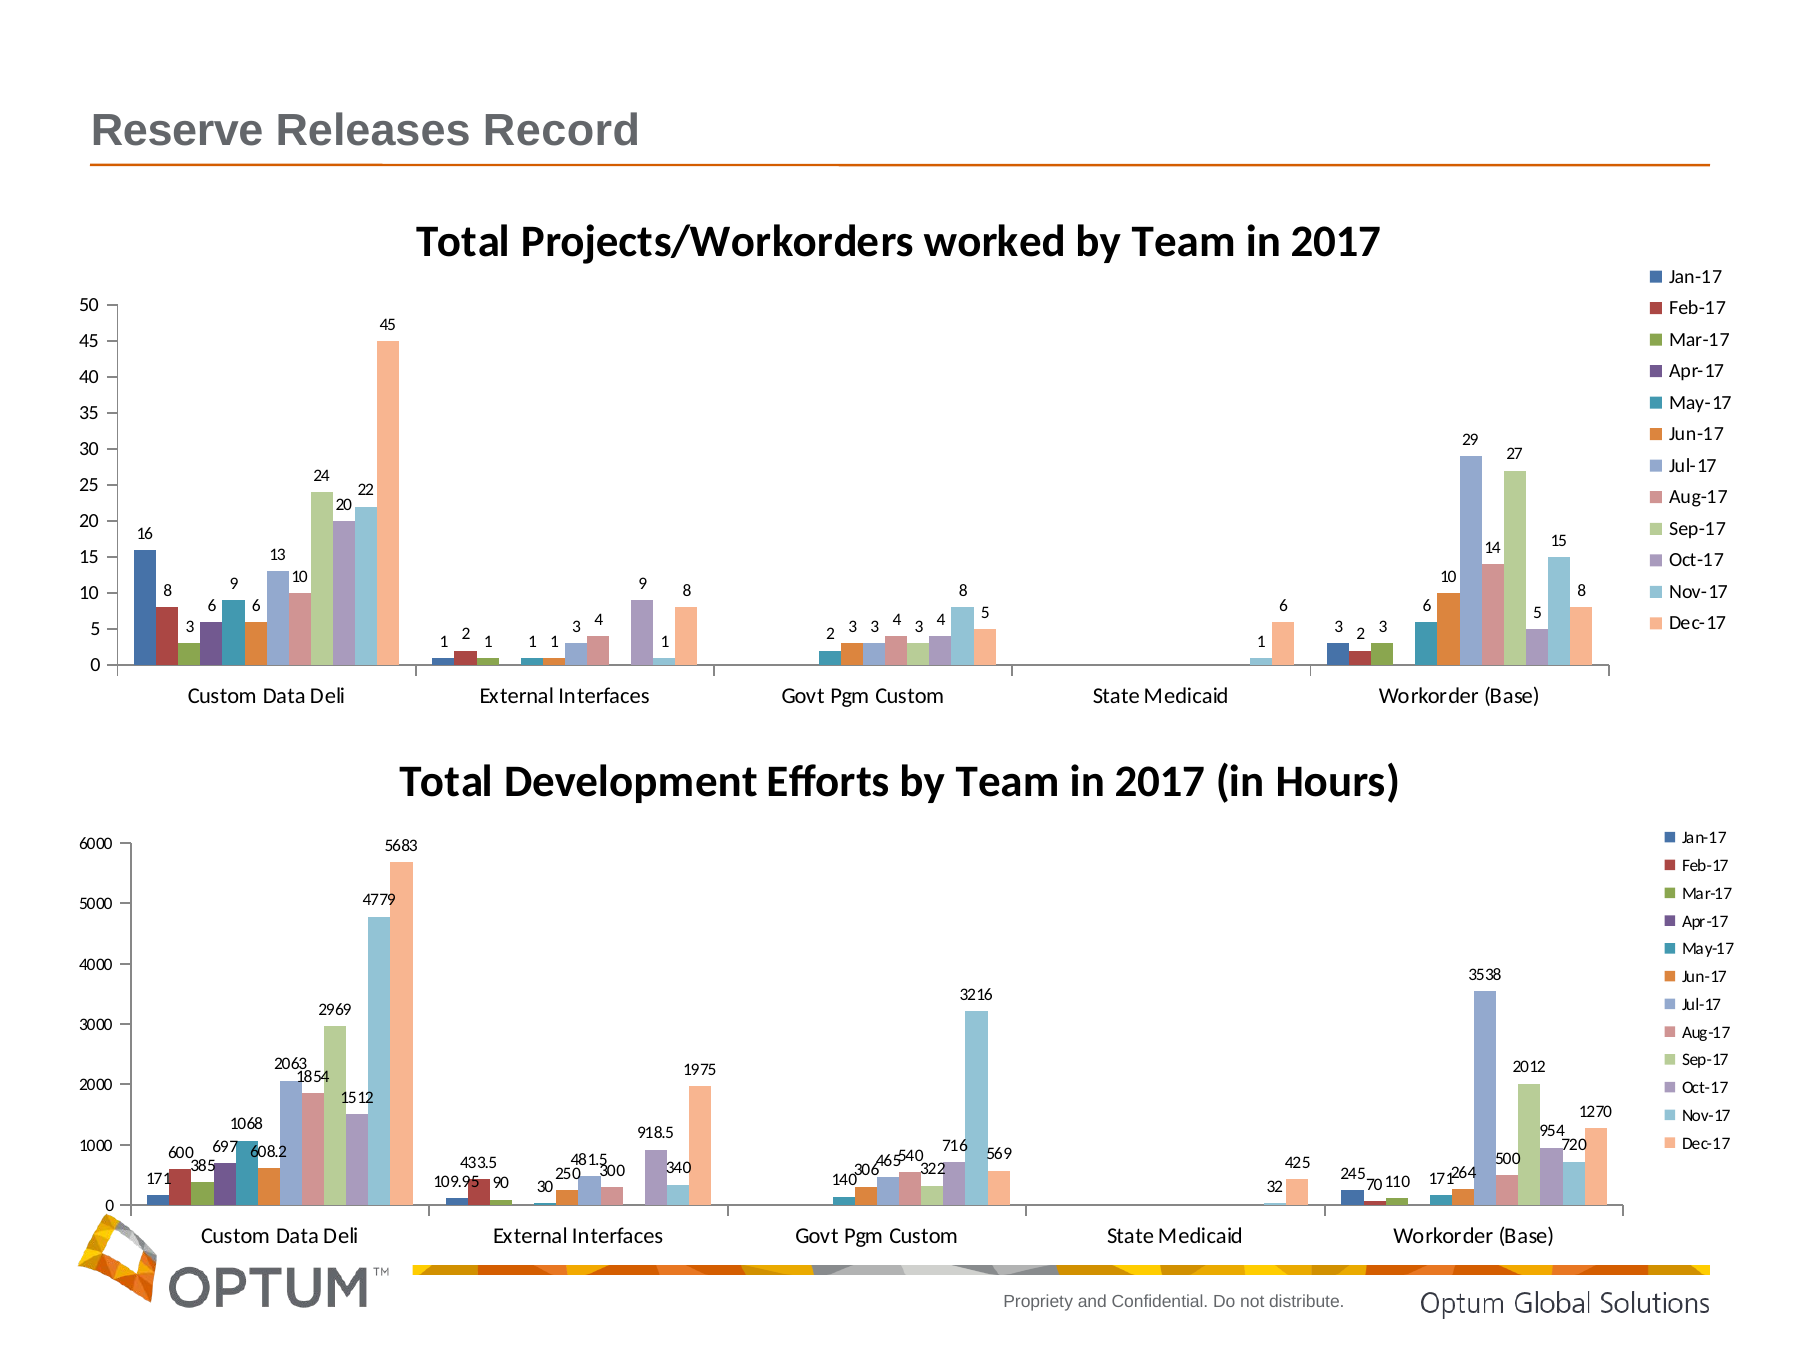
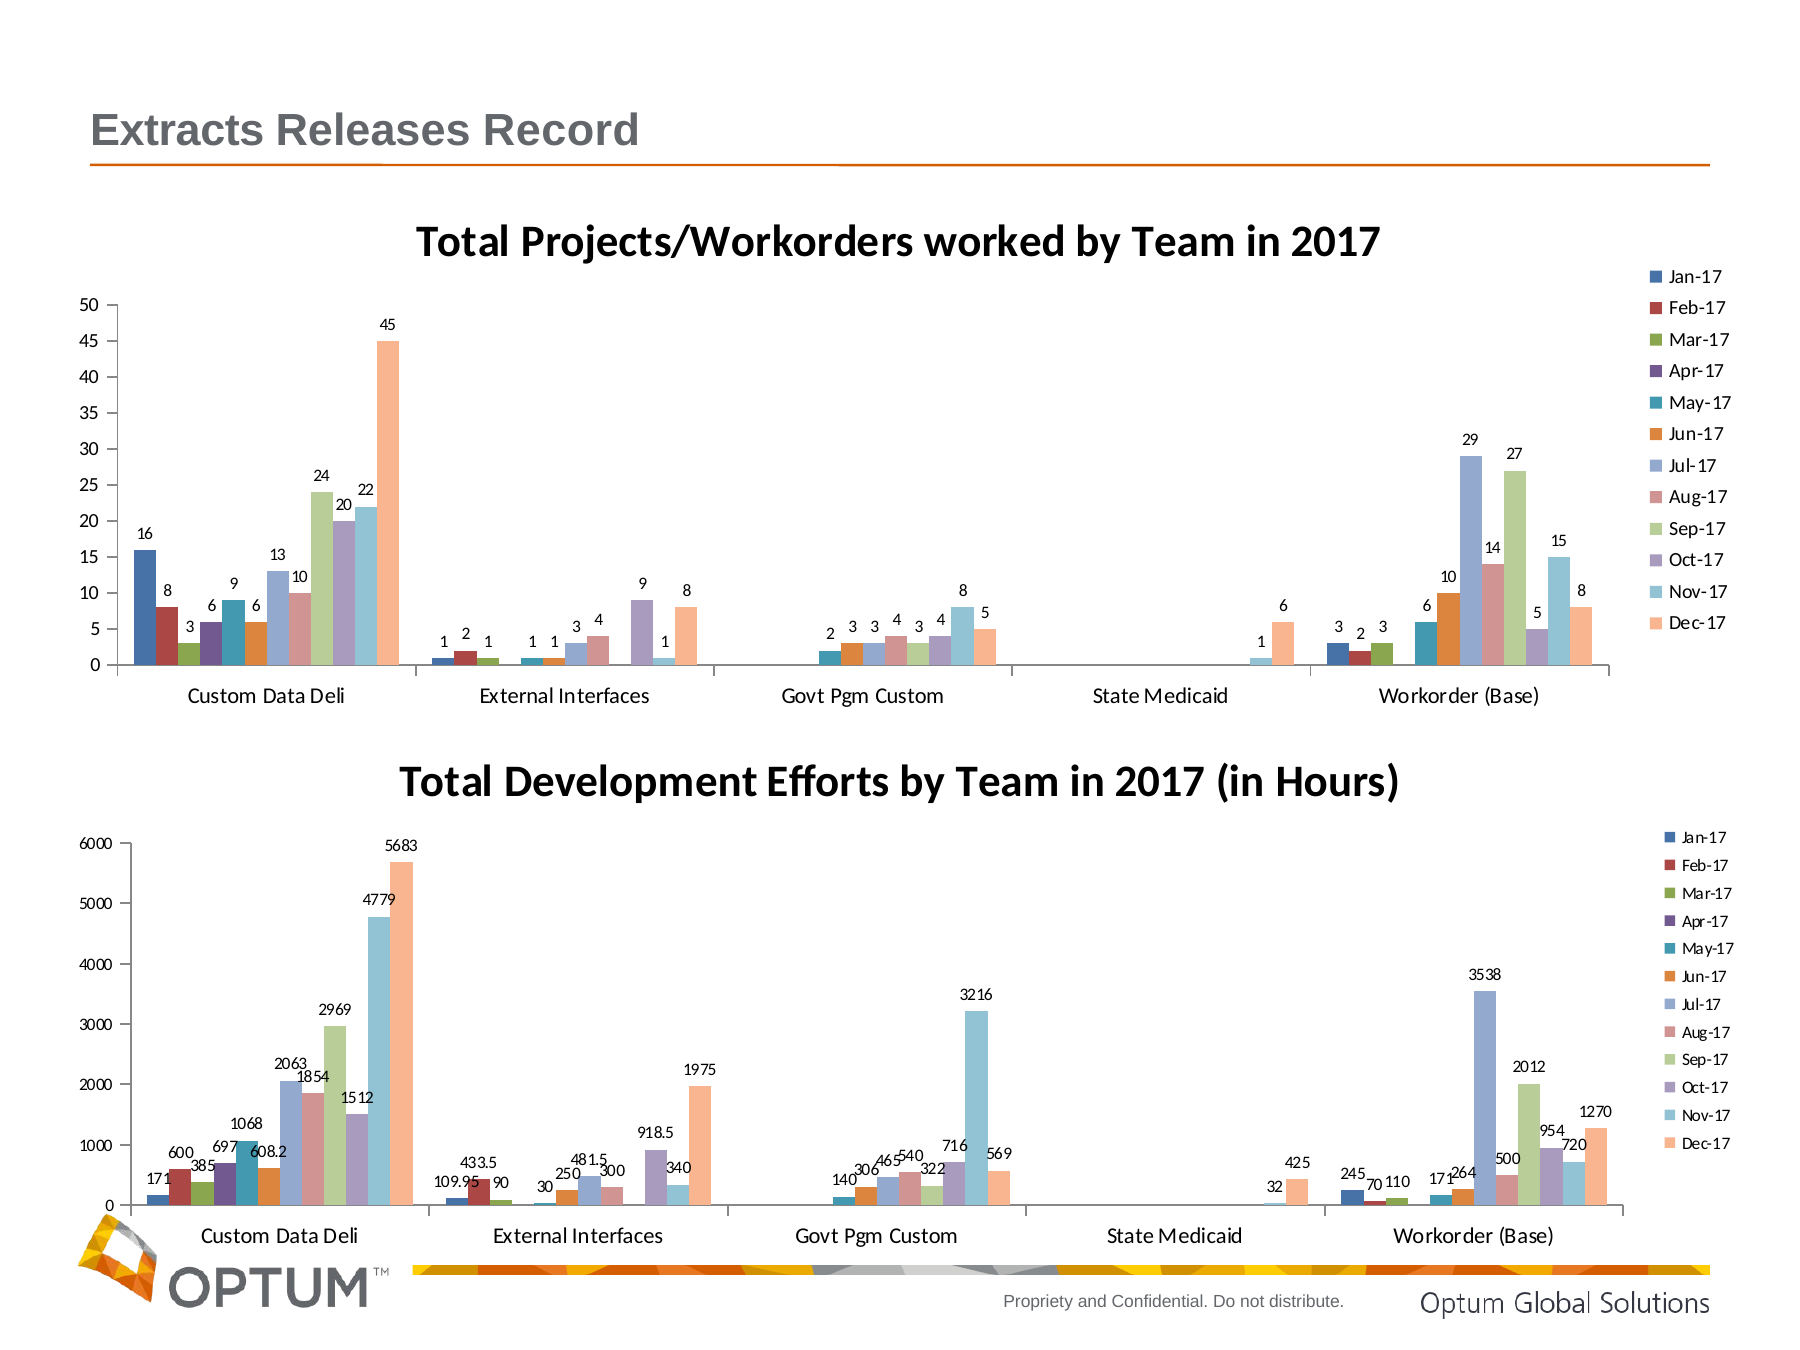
Reserve: Reserve -> Extracts
